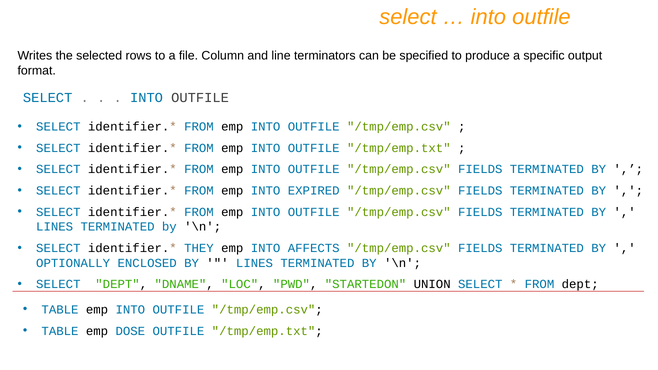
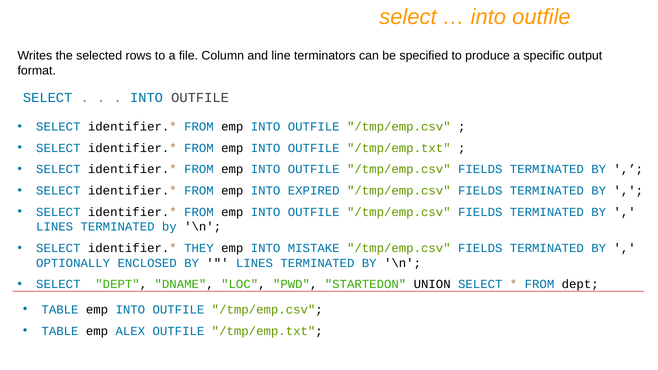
AFFECTS: AFFECTS -> MISTAKE
DOSE: DOSE -> ALEX
